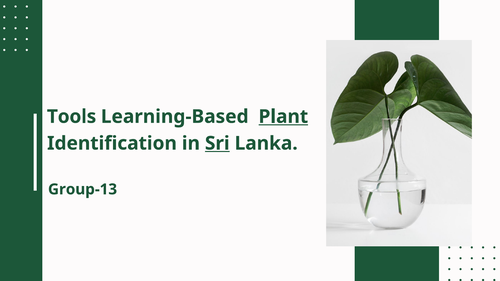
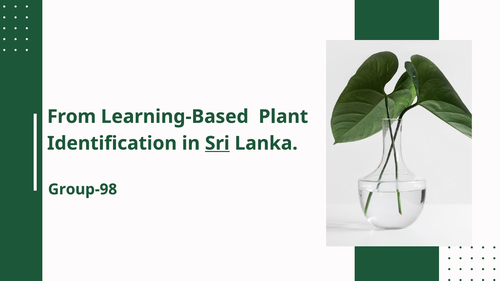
Tools: Tools -> From
Plant underline: present -> none
Group-13: Group-13 -> Group-98
